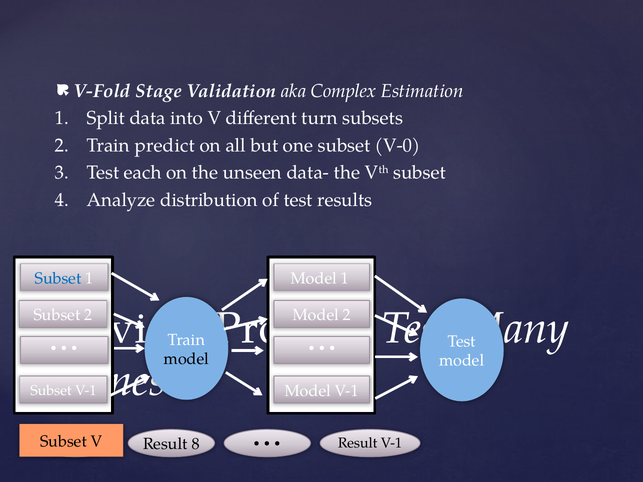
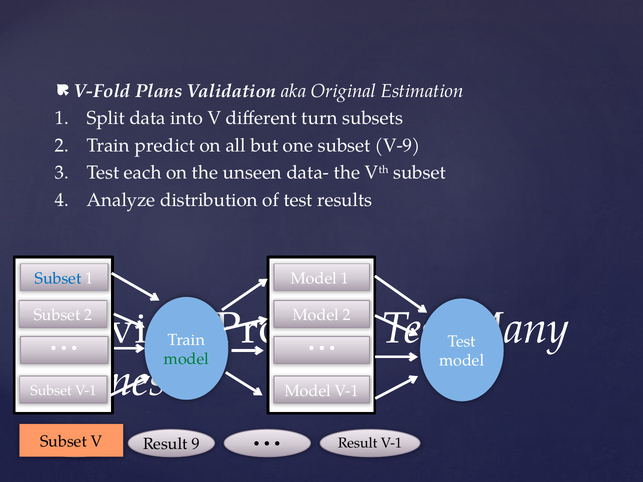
Stage: Stage -> Plans
Complex: Complex -> Original
V-0: V-0 -> V-9
model at (186, 359) colour: black -> green
8: 8 -> 9
